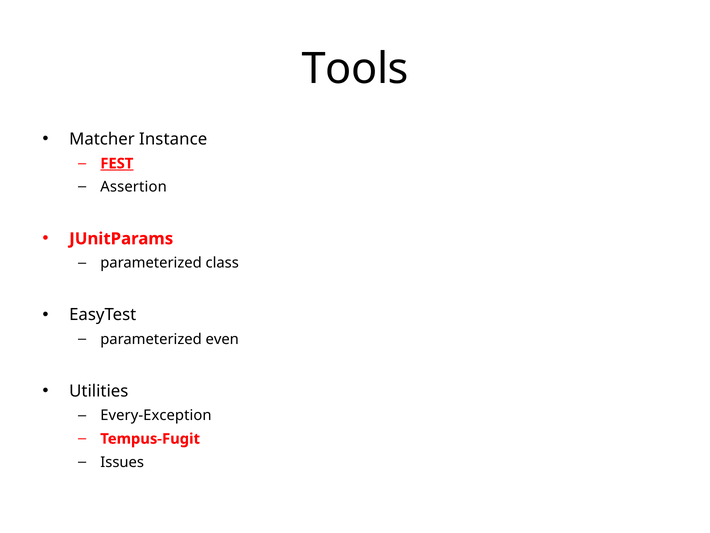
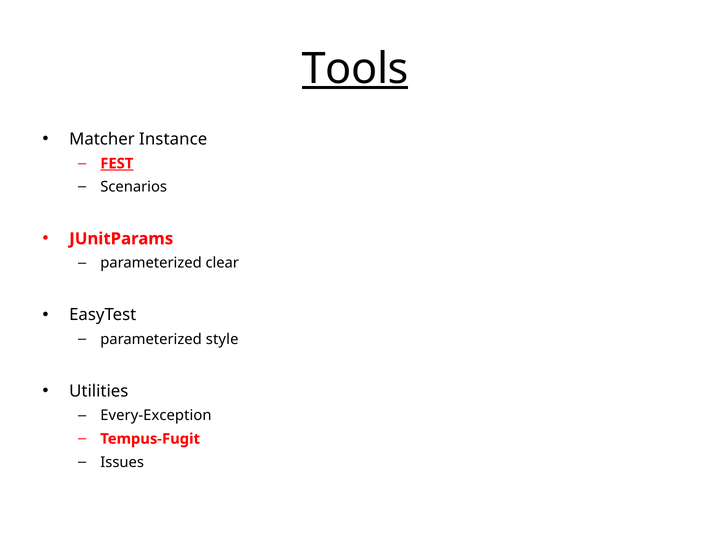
Tools underline: none -> present
Assertion: Assertion -> Scenarios
class: class -> clear
even: even -> style
